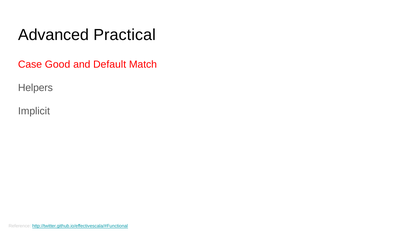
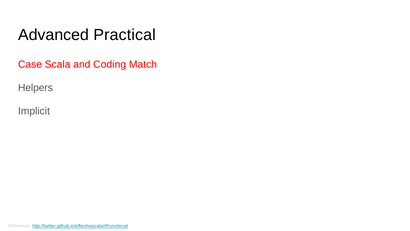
Good: Good -> Scala
Default: Default -> Coding
